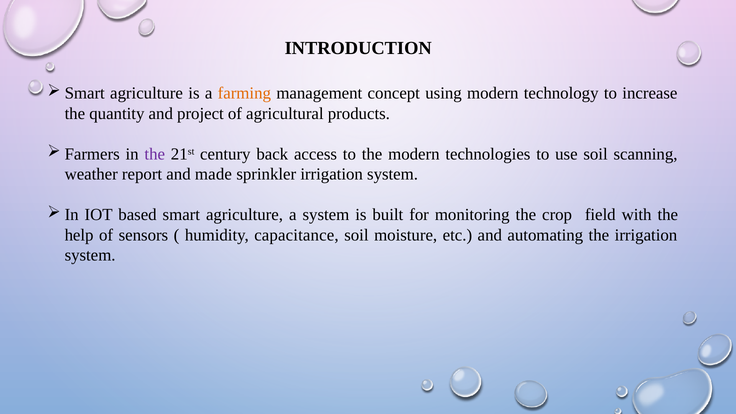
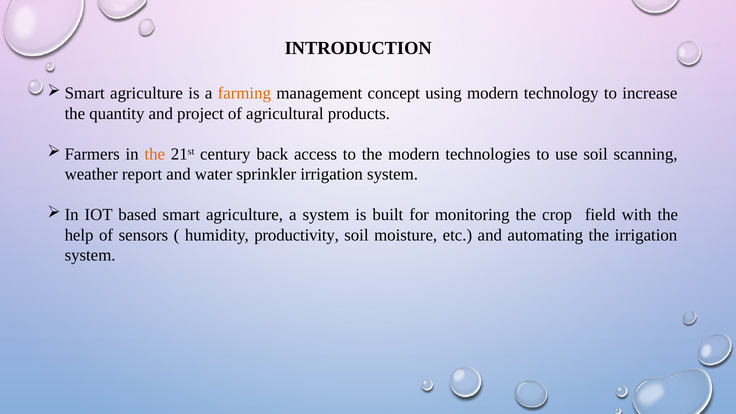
the at (155, 154) colour: purple -> orange
made: made -> water
capacitance: capacitance -> productivity
